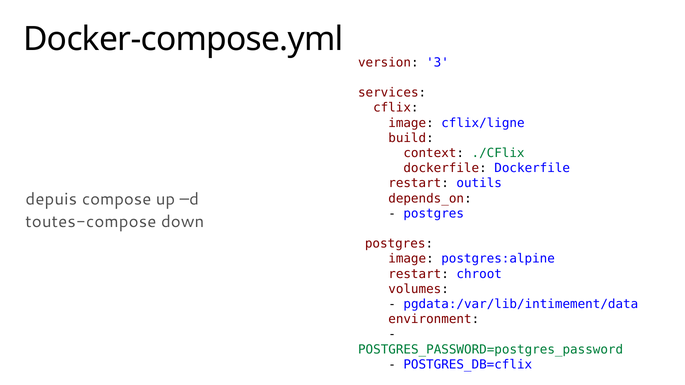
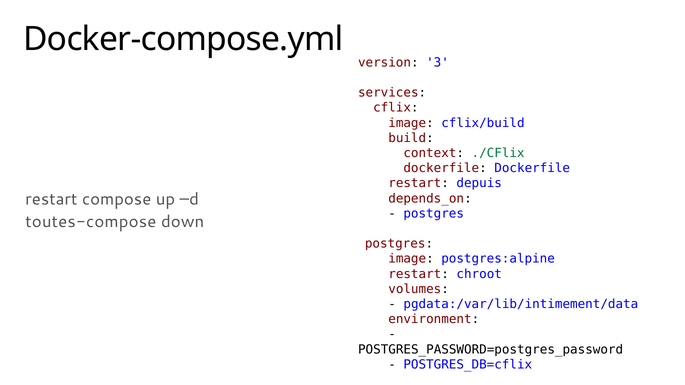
cflix/ligne: cflix/ligne -> cflix/build
outils: outils -> depuis
depuis at (51, 199): depuis -> restart
POSTGRES_PASSWORD=postgres_password colour: green -> black
